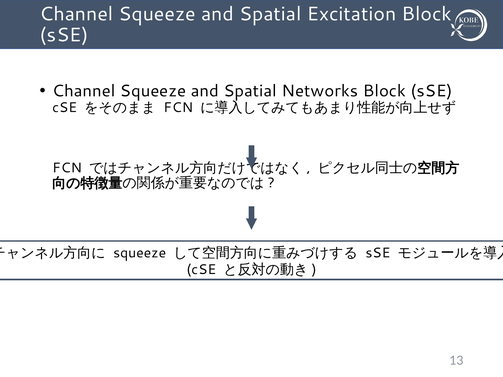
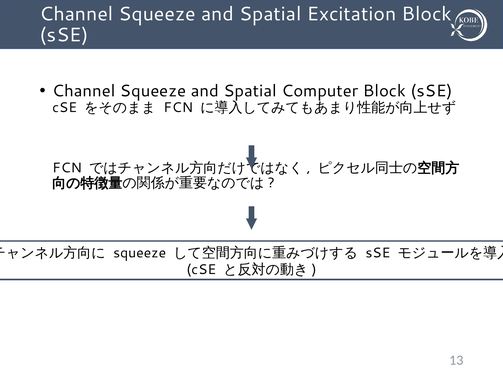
Networks: Networks -> Computer
